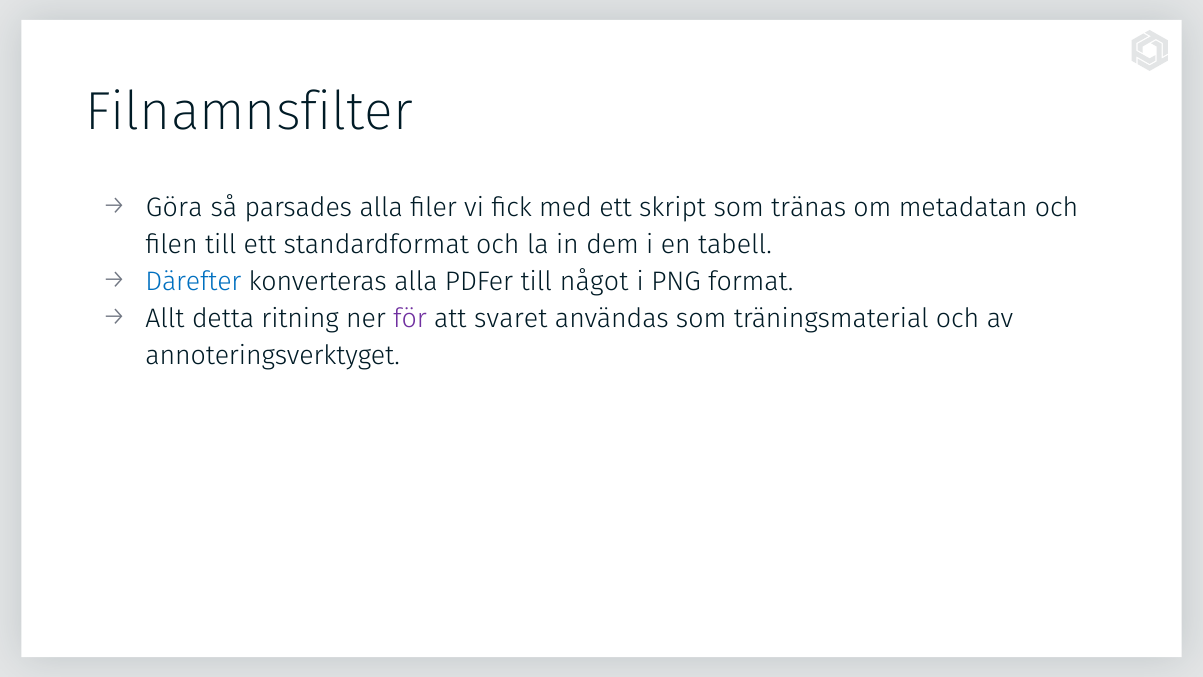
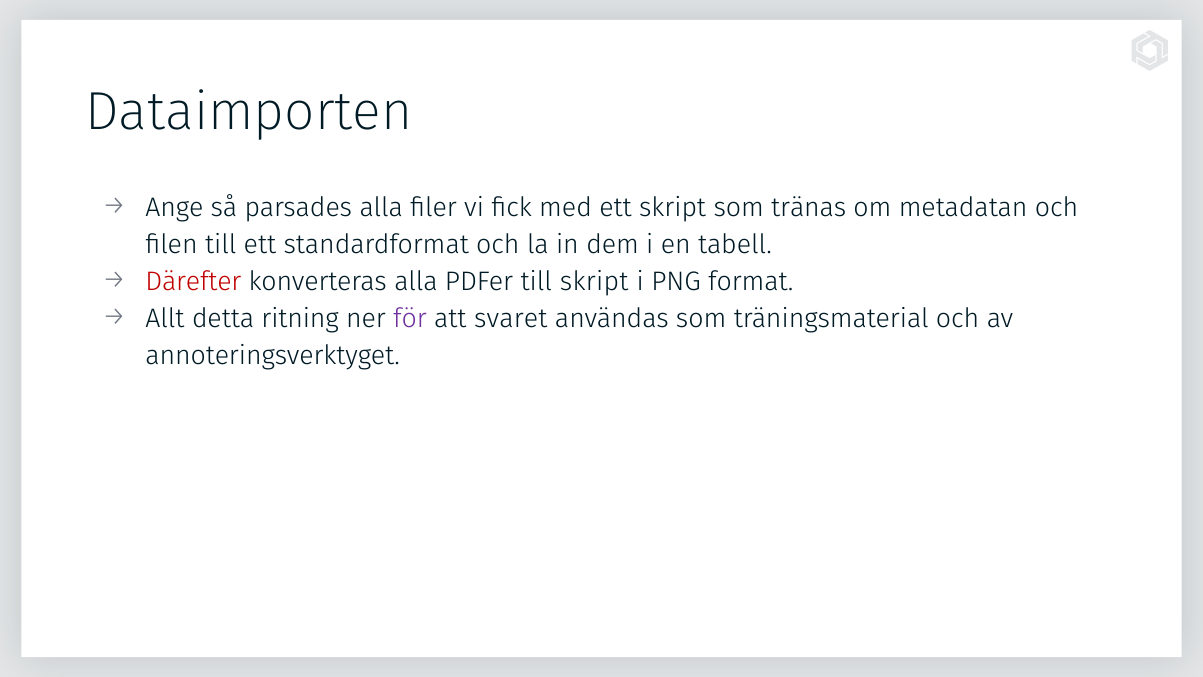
Filnamnsfilter: Filnamnsfilter -> Dataimporten
Göra: Göra -> Ange
Därefter colour: blue -> red
till något: något -> skript
